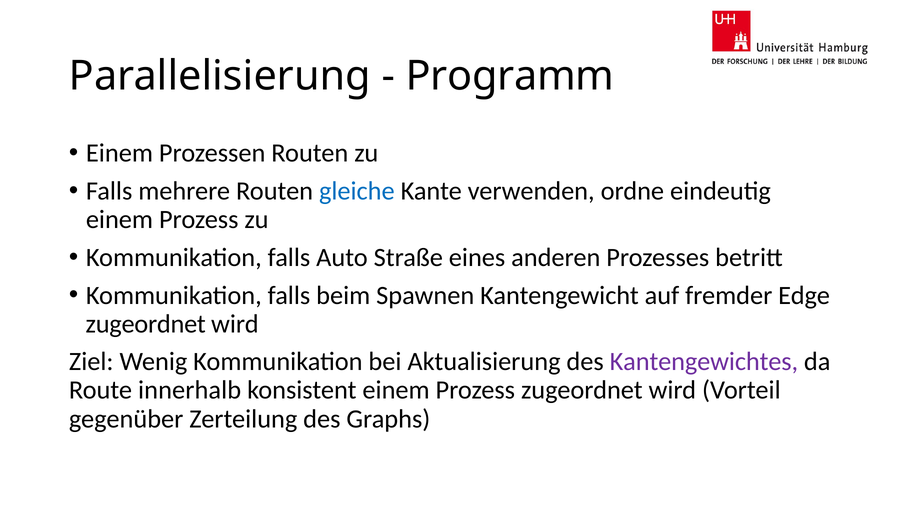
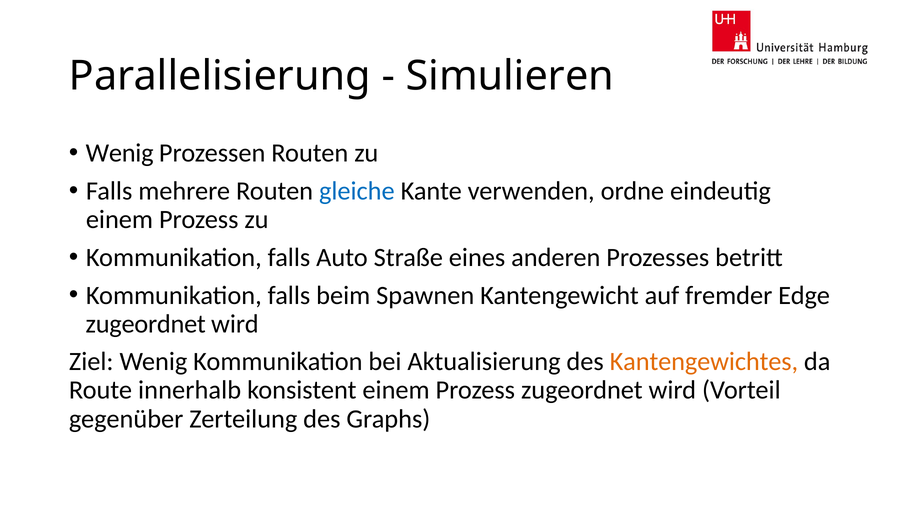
Programm: Programm -> Simulieren
Einem at (119, 153): Einem -> Wenig
Kantengewichtes colour: purple -> orange
